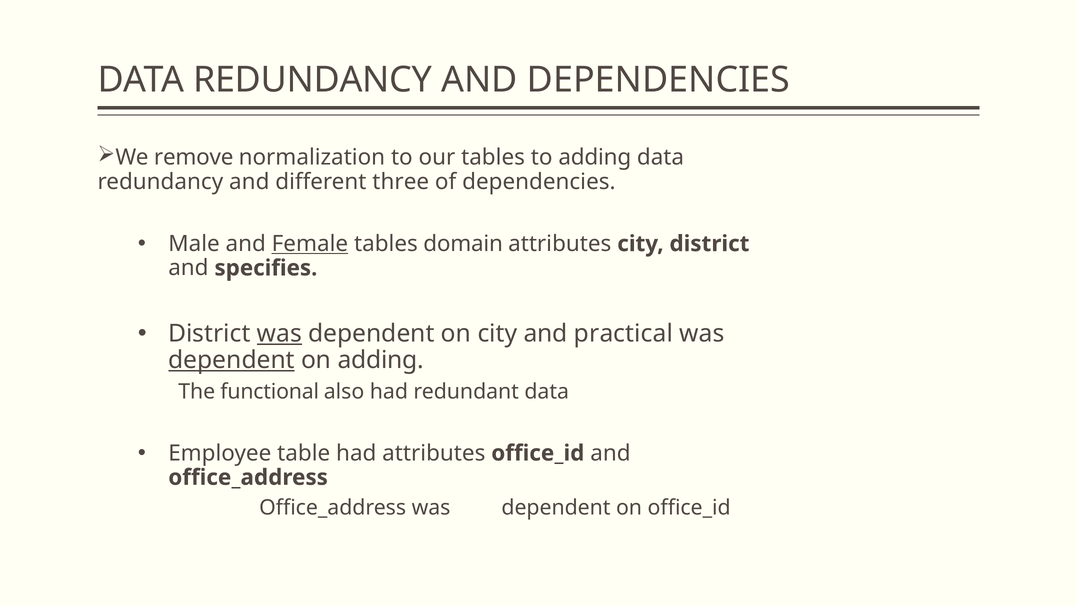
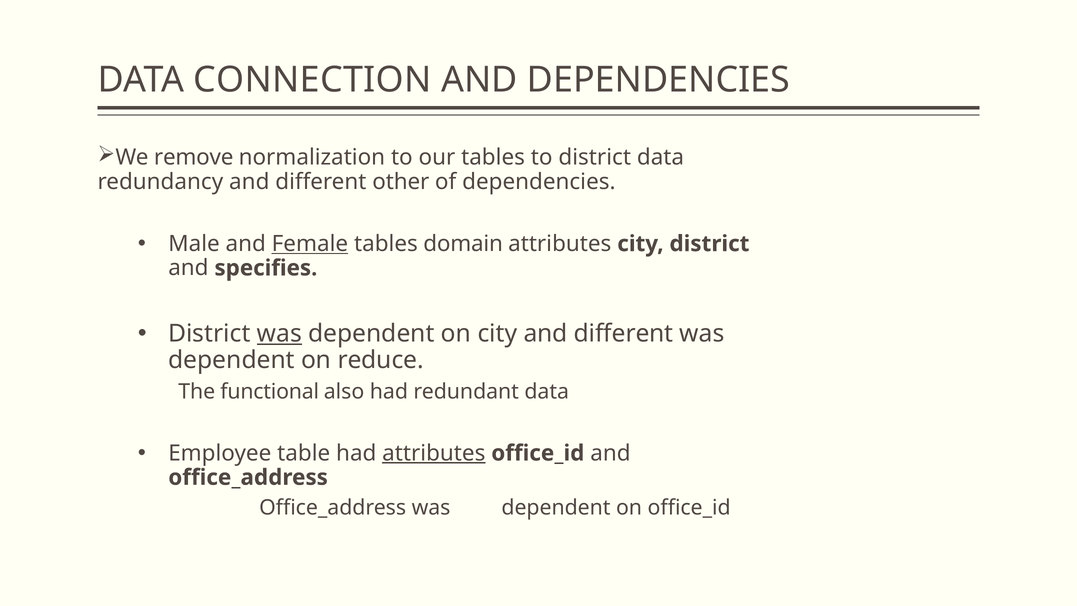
REDUNDANCY at (313, 80): REDUNDANCY -> CONNECTION
to adding: adding -> district
three: three -> other
city and practical: practical -> different
dependent at (232, 360) underline: present -> none
on adding: adding -> reduce
attributes at (434, 453) underline: none -> present
